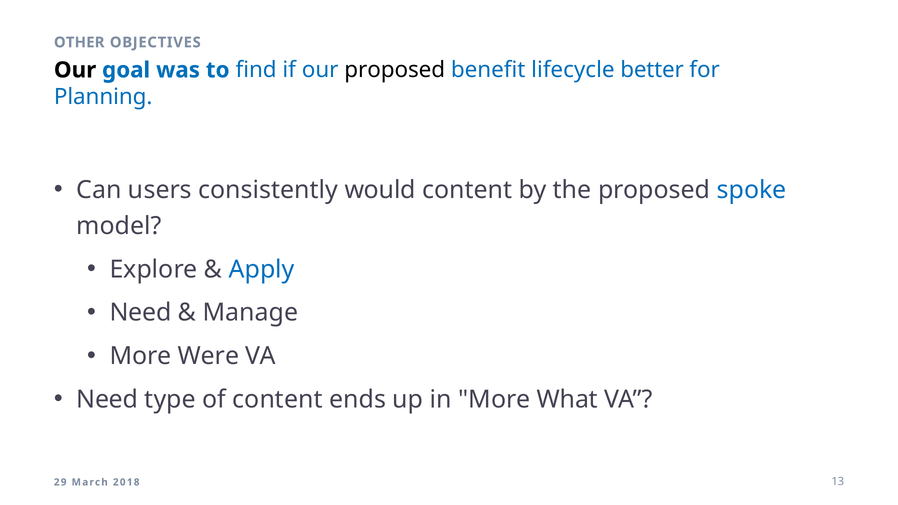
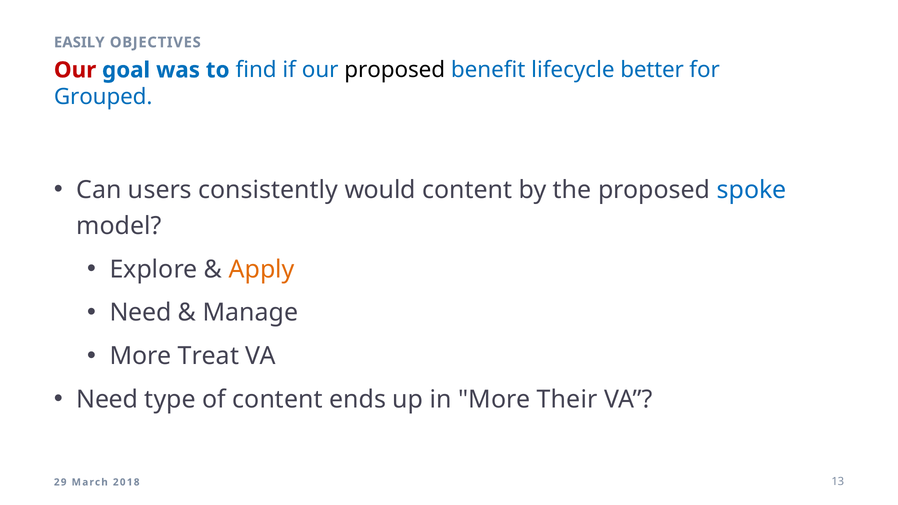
OTHER: OTHER -> EASILY
Our at (75, 70) colour: black -> red
Planning: Planning -> Grouped
Apply colour: blue -> orange
Were: Were -> Treat
What: What -> Their
